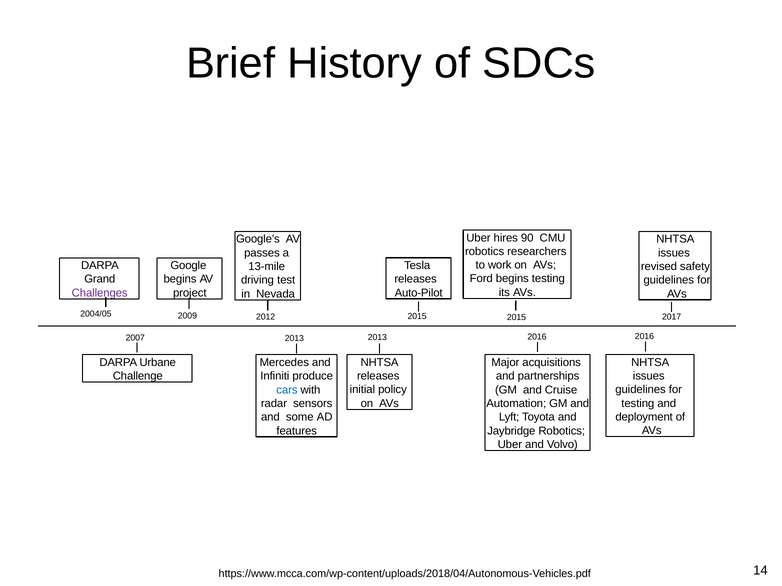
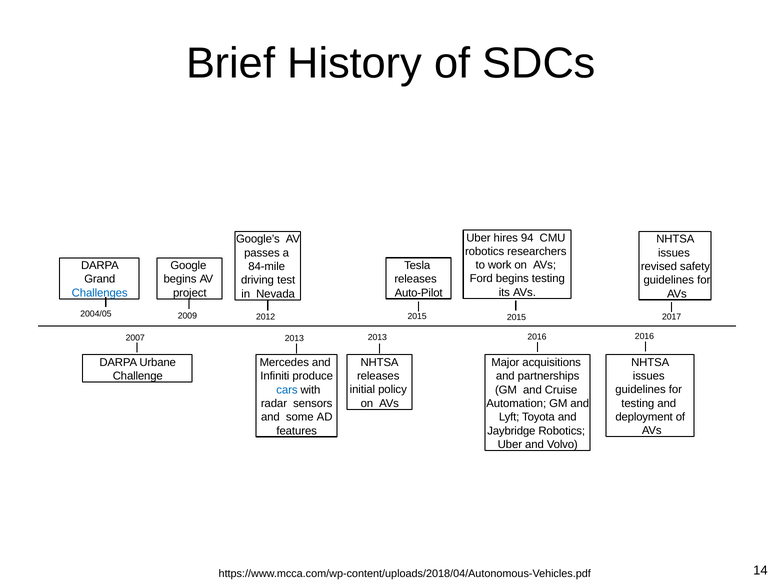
90: 90 -> 94
13-mile: 13-mile -> 84-mile
Challenges colour: purple -> blue
